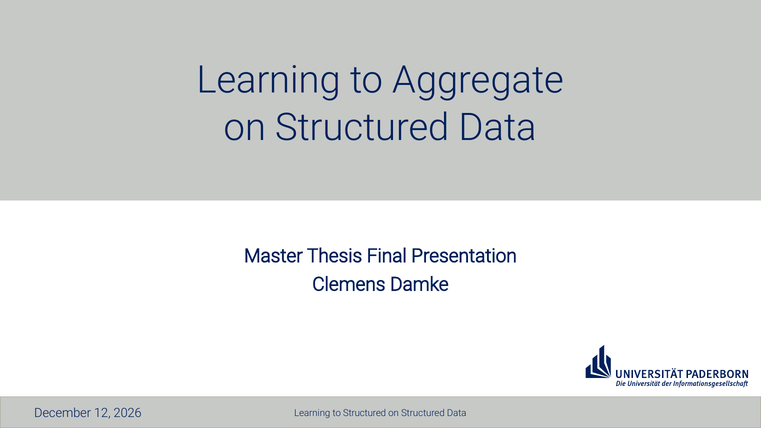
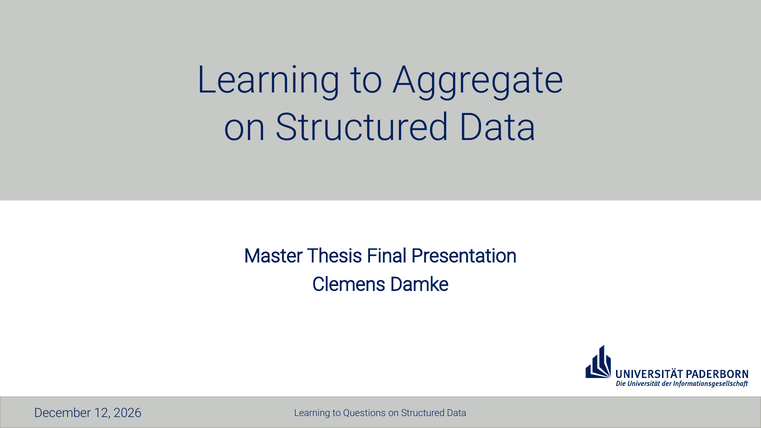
to Structured: Structured -> Questions
